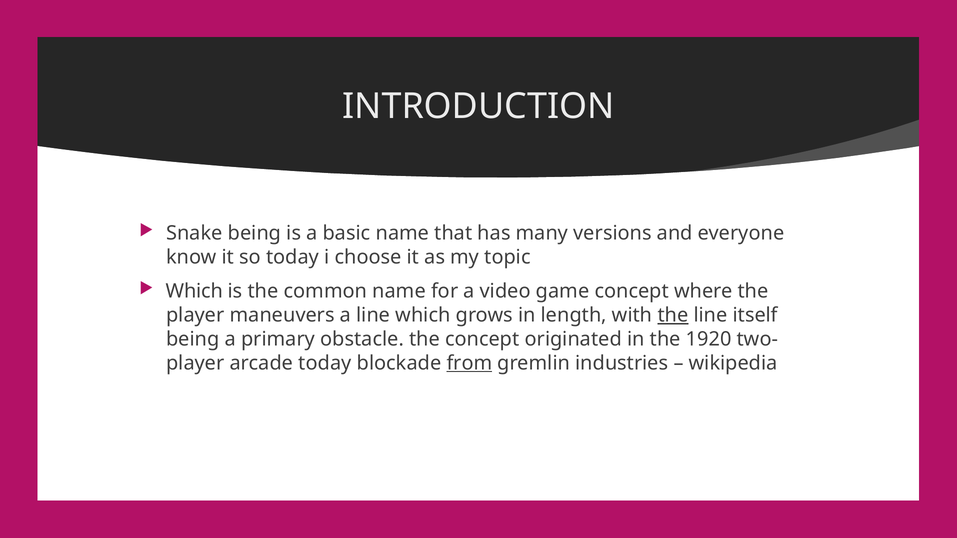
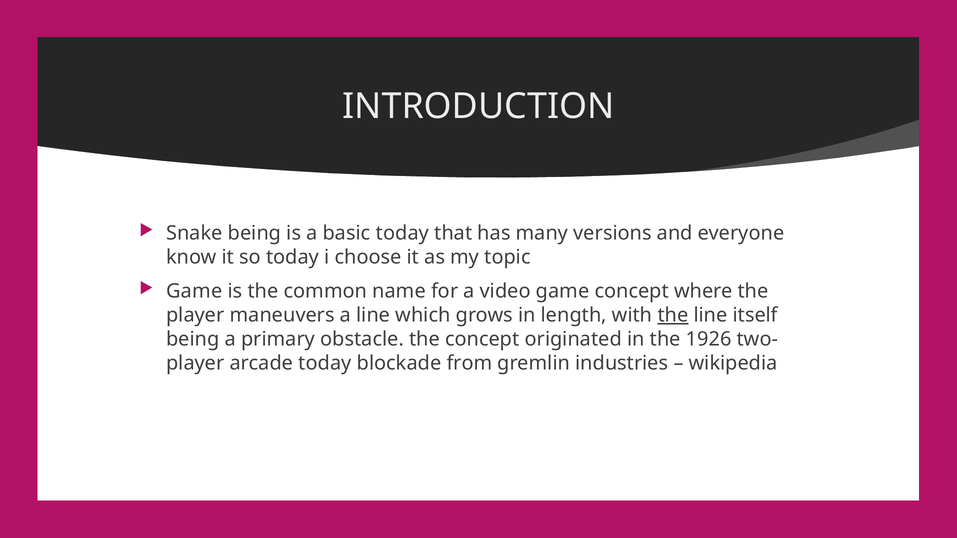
basic name: name -> today
Which at (194, 291): Which -> Game
1920: 1920 -> 1926
from underline: present -> none
